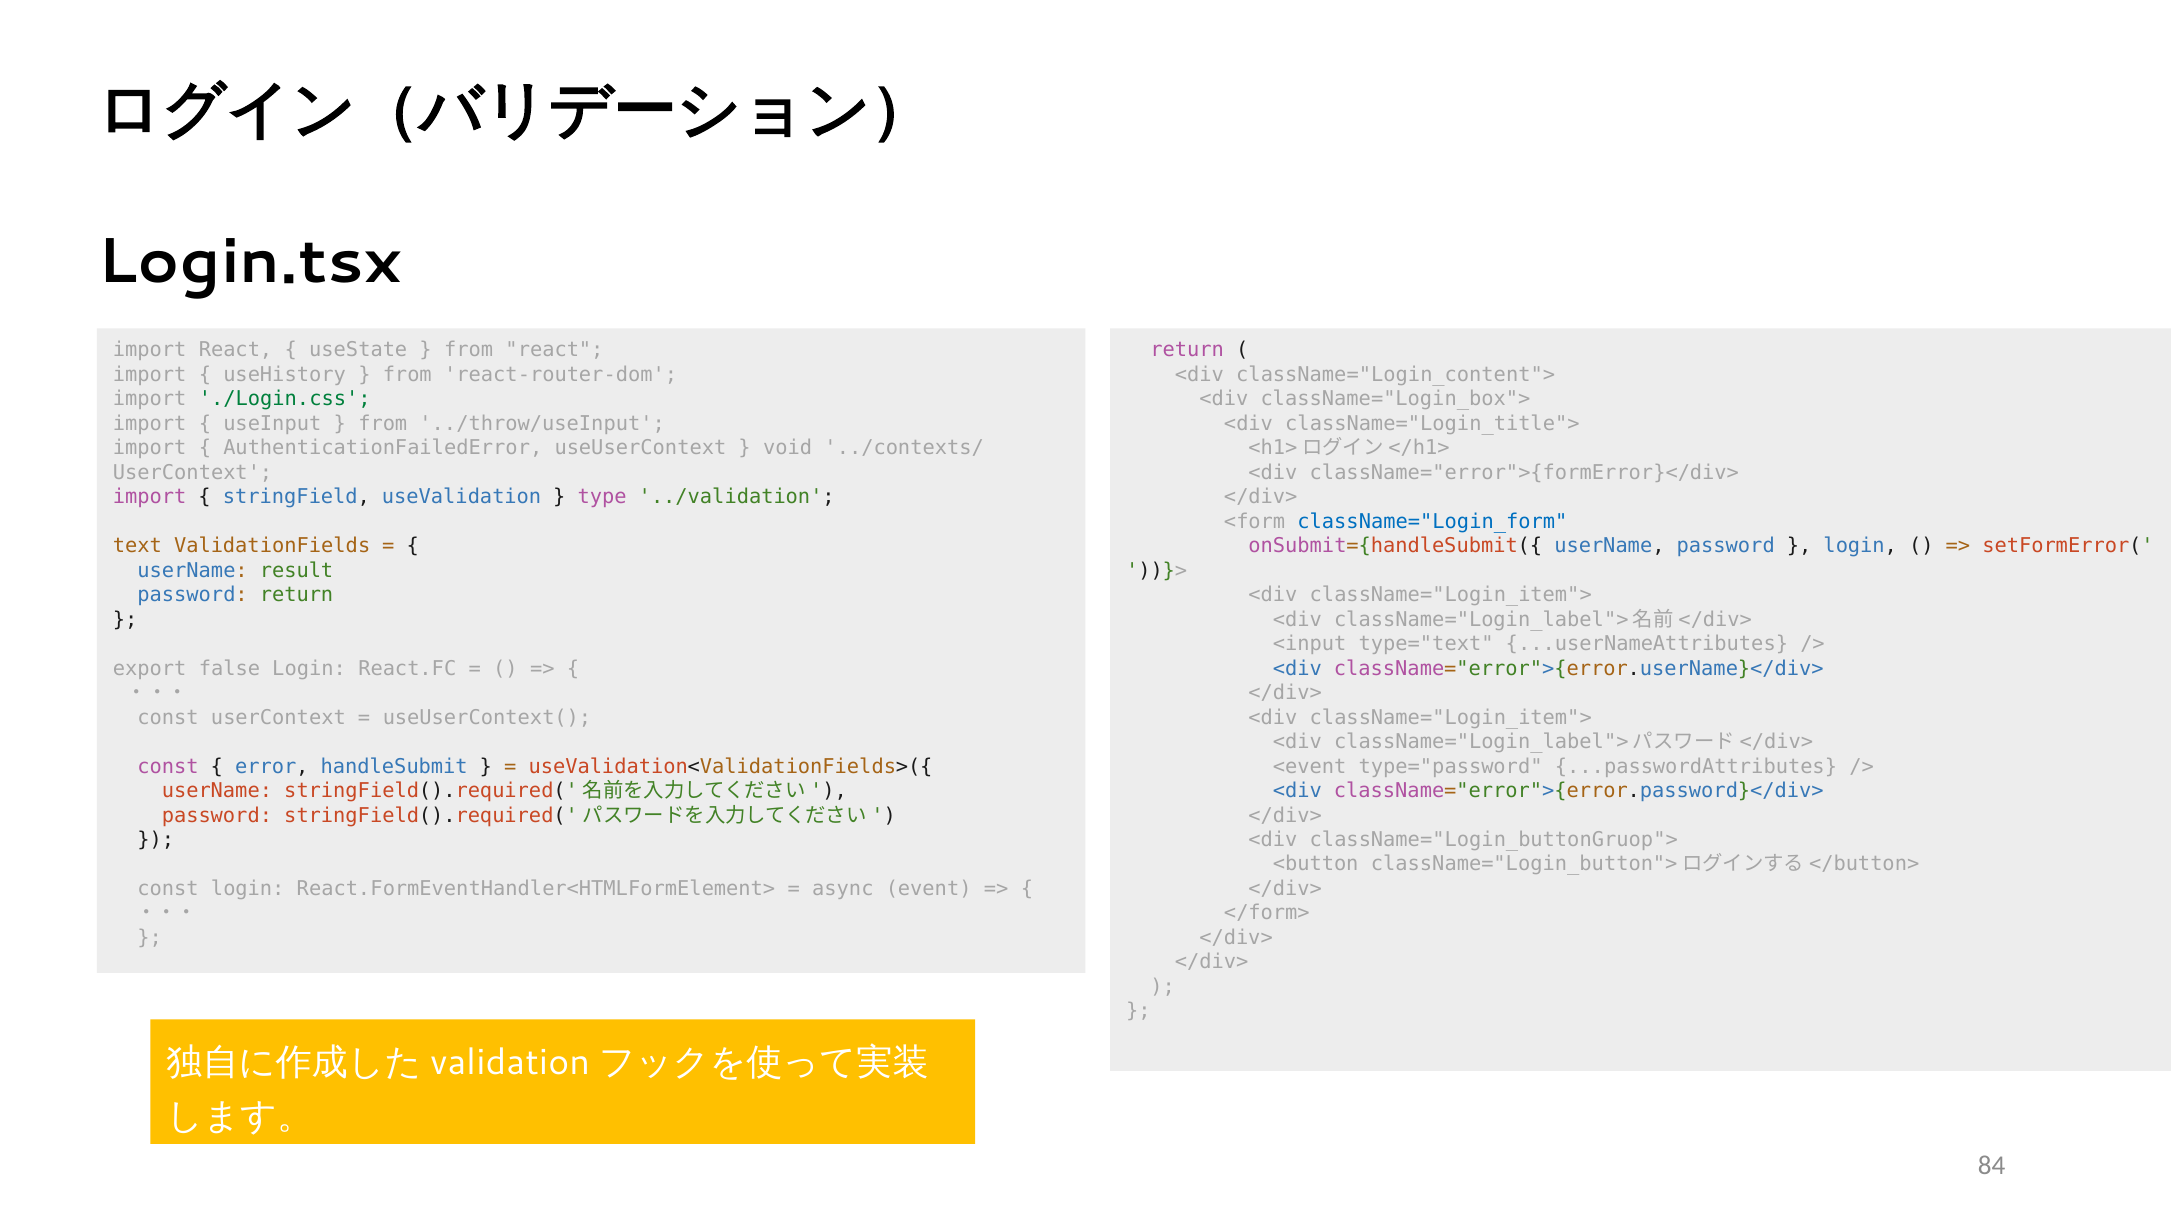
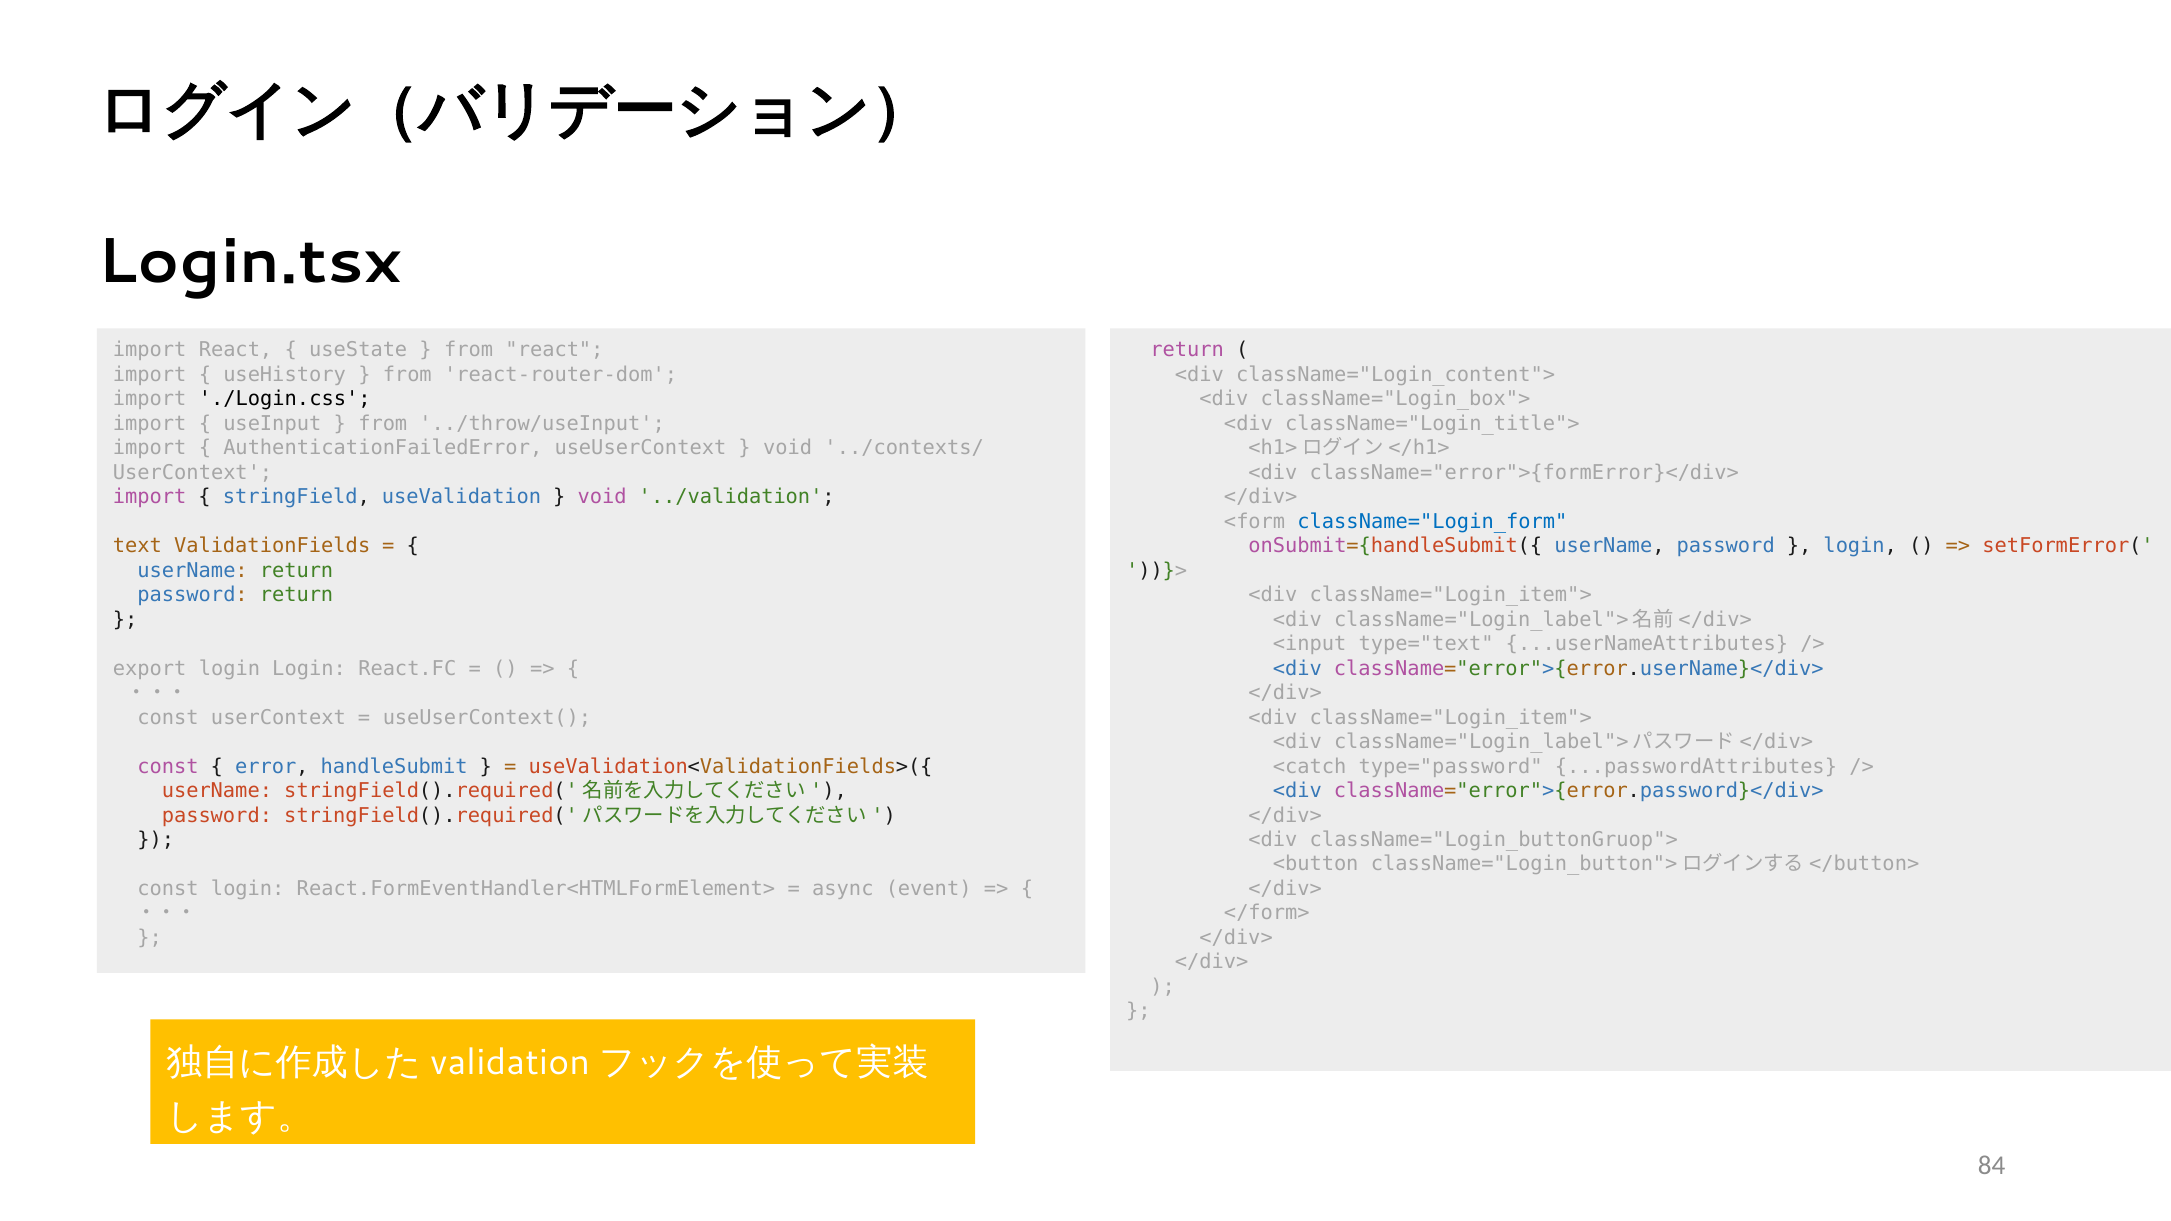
./Login.css colour: green -> black
type at (602, 497): type -> void
userName result: result -> return
export false: false -> login
<event: <event -> <catch
